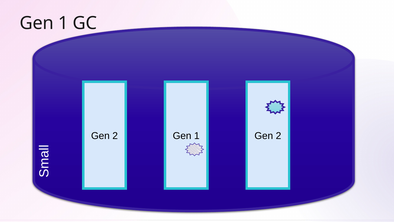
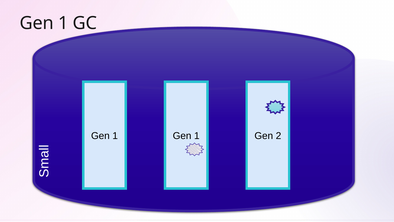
2 at (115, 136): 2 -> 1
